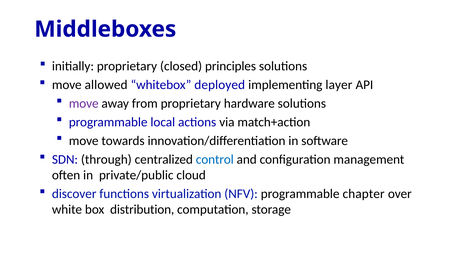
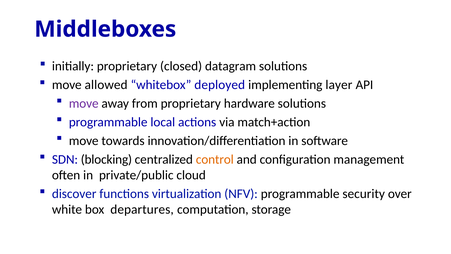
principles: principles -> datagram
through: through -> blocking
control colour: blue -> orange
chapter: chapter -> security
distribution: distribution -> departures
